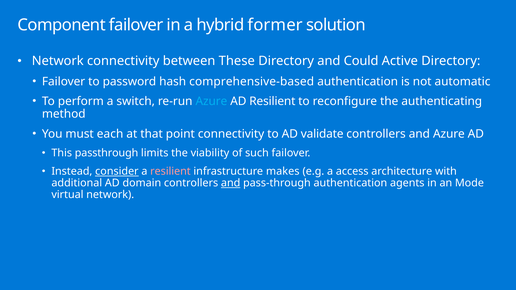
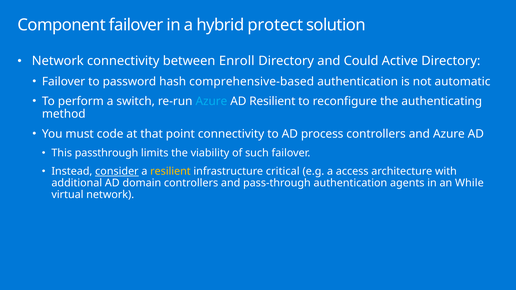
former: former -> protect
These: These -> Enroll
each: each -> code
validate: validate -> process
resilient at (170, 172) colour: pink -> yellow
makes: makes -> critical
and at (231, 183) underline: present -> none
Mode: Mode -> While
